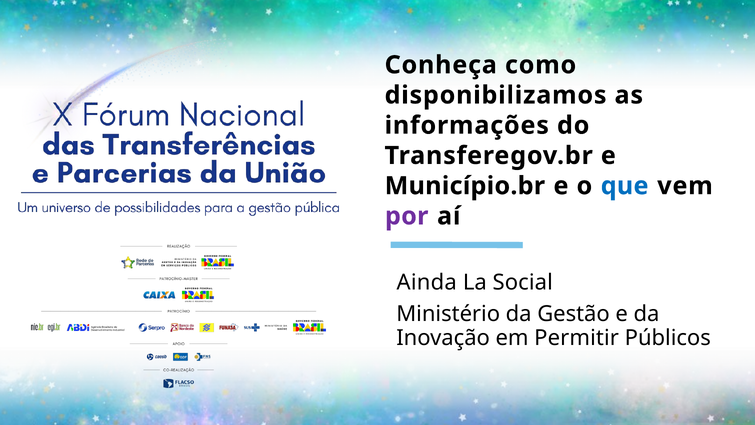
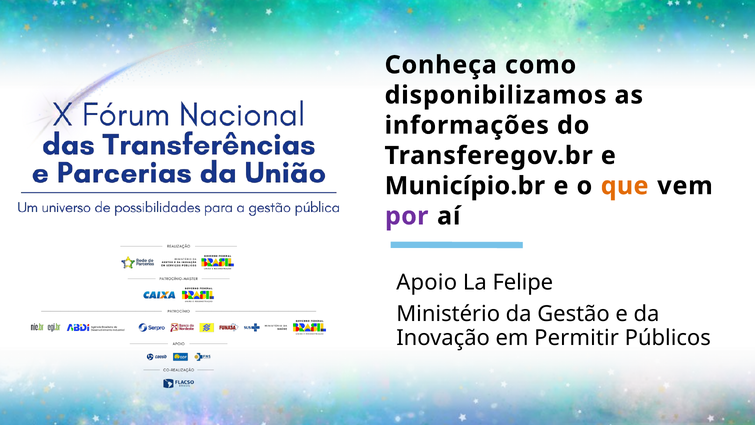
que colour: blue -> orange
Ainda: Ainda -> Apoio
Social: Social -> Felipe
